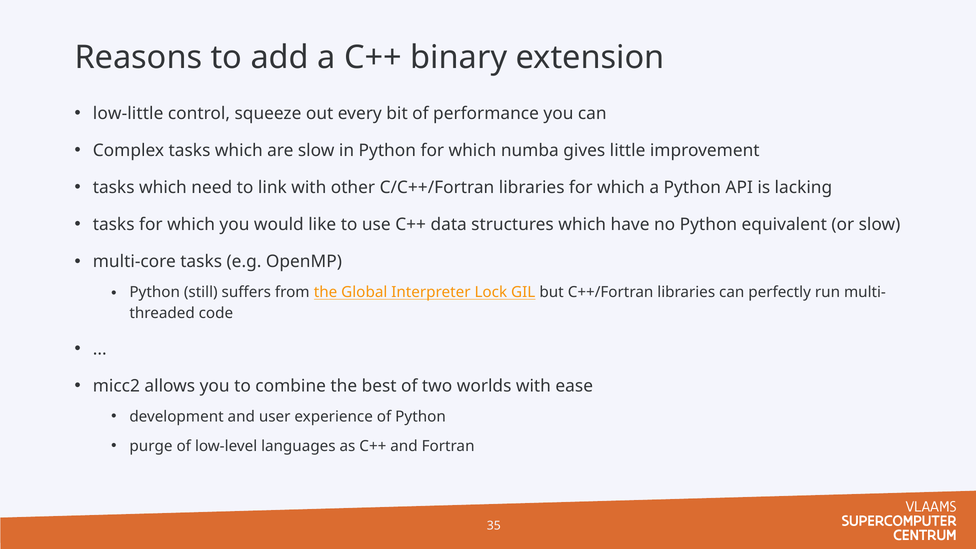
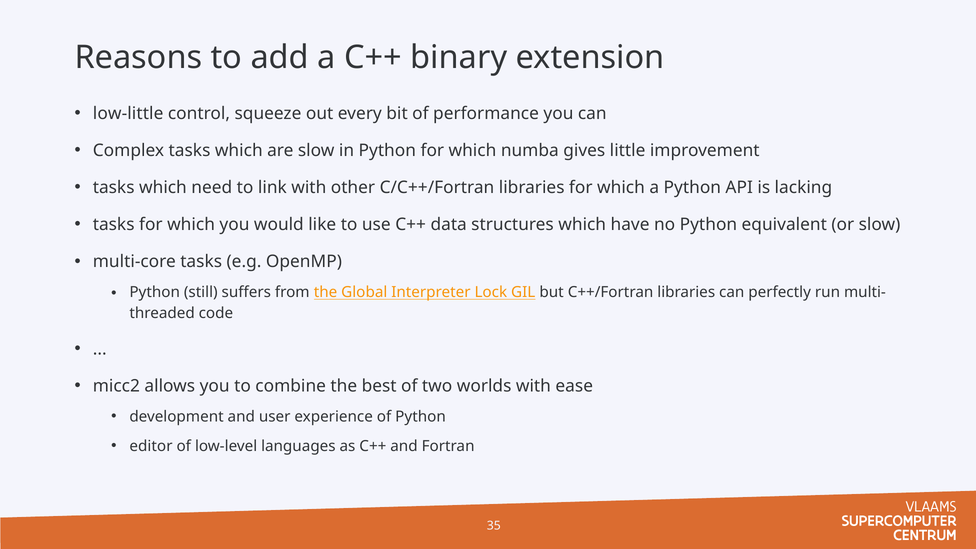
purge: purge -> editor
